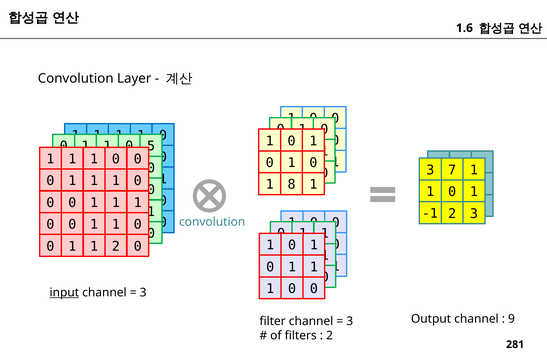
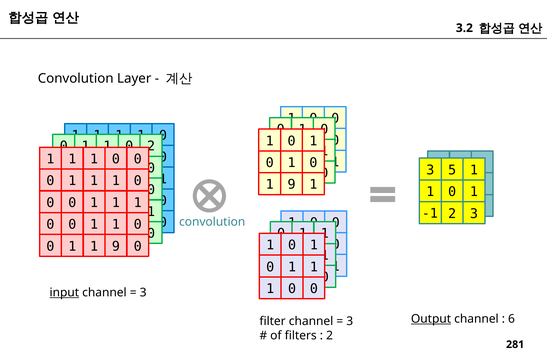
1.6: 1.6 -> 3.2
5 at (151, 146): 5 -> 2
7: 7 -> 5
8 at (292, 185): 8 -> 9
1 1 2: 2 -> 9
Output underline: none -> present
9: 9 -> 6
